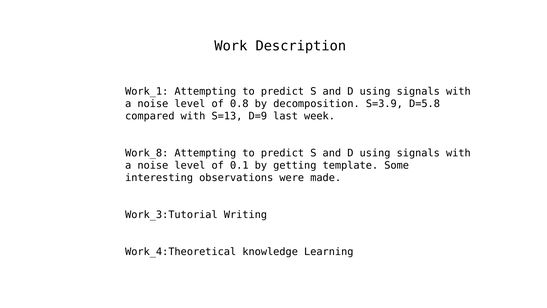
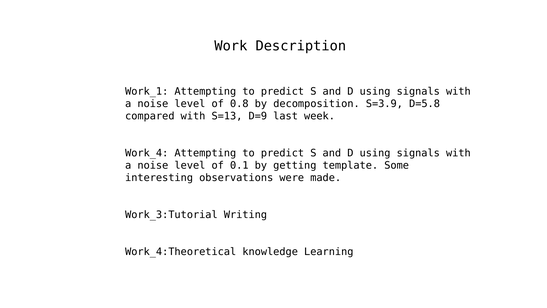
Work_8: Work_8 -> Work_4
